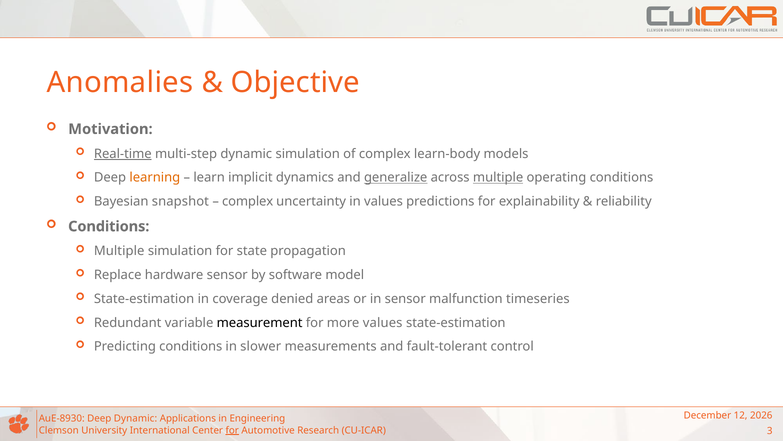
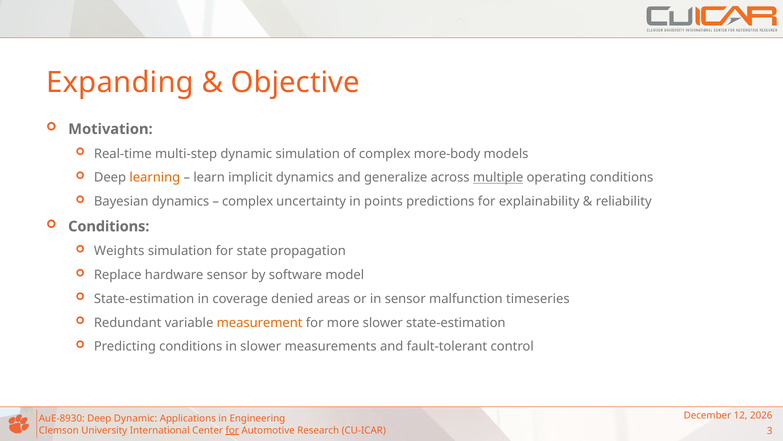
Anomalies: Anomalies -> Expanding
Real-time underline: present -> none
learn-body: learn-body -> more-body
generalize underline: present -> none
Bayesian snapshot: snapshot -> dynamics
in values: values -> points
Multiple at (119, 251): Multiple -> Weights
measurement colour: black -> orange
more values: values -> slower
